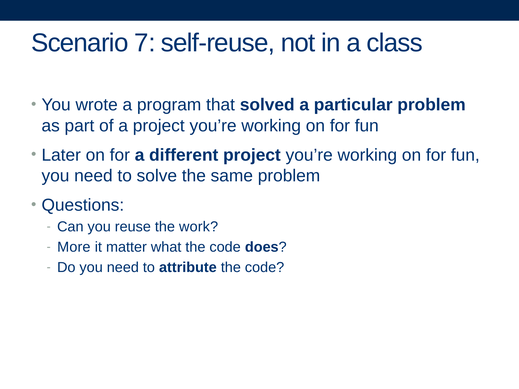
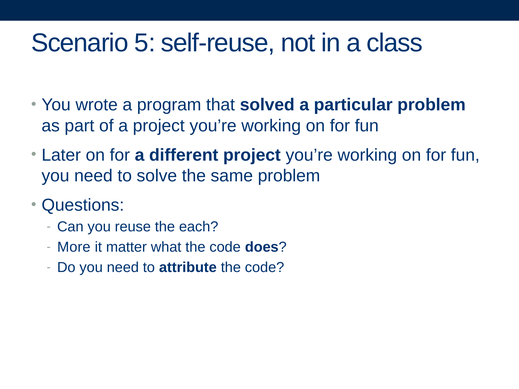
7: 7 -> 5
work: work -> each
